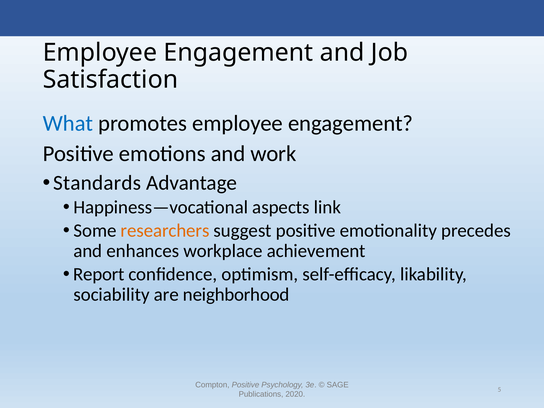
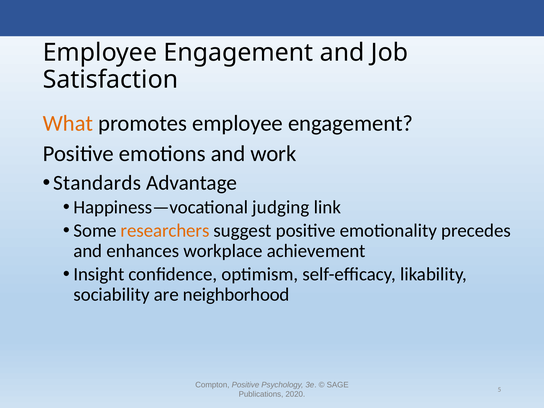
What colour: blue -> orange
aspects: aspects -> judging
Report: Report -> Insight
